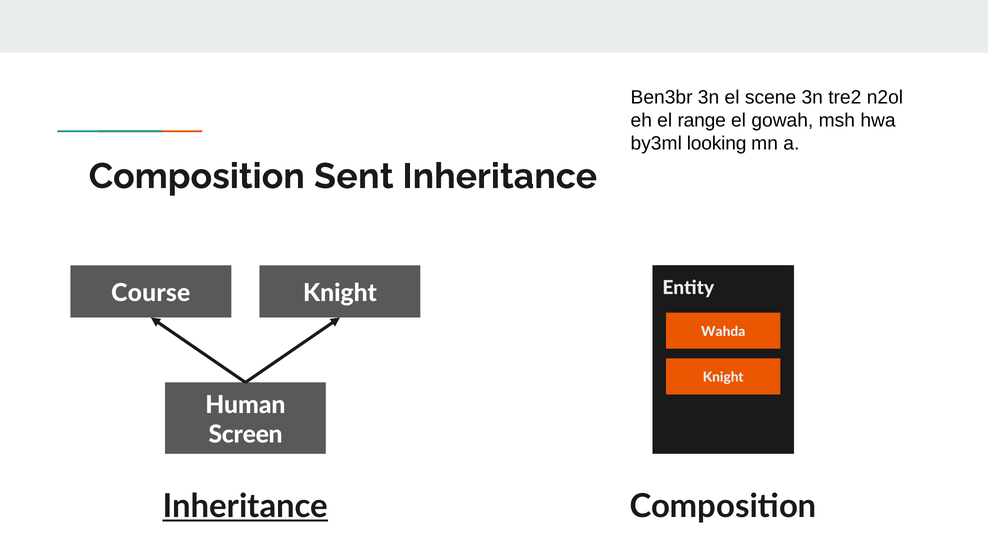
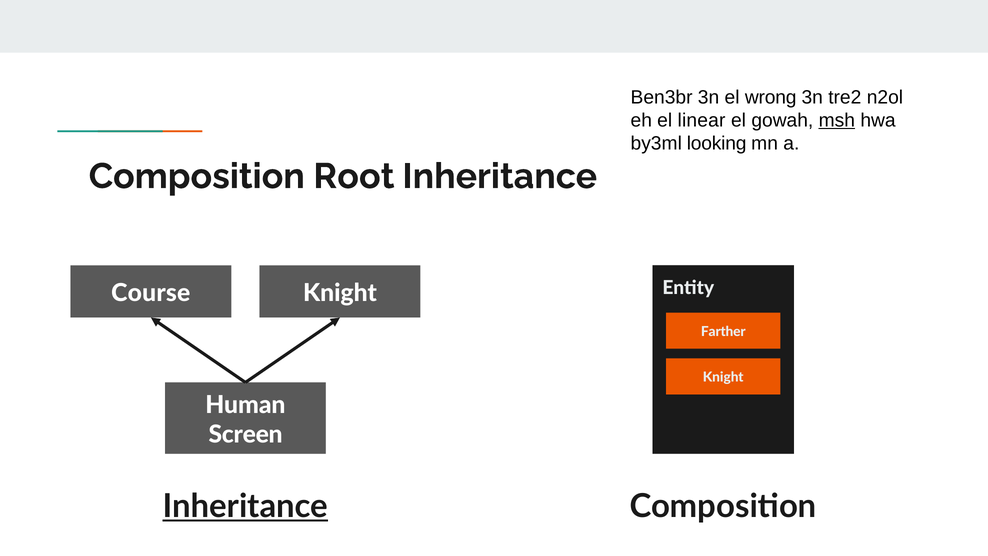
scene: scene -> wrong
range: range -> linear
msh underline: none -> present
Sent: Sent -> Root
Wahda: Wahda -> Farther
